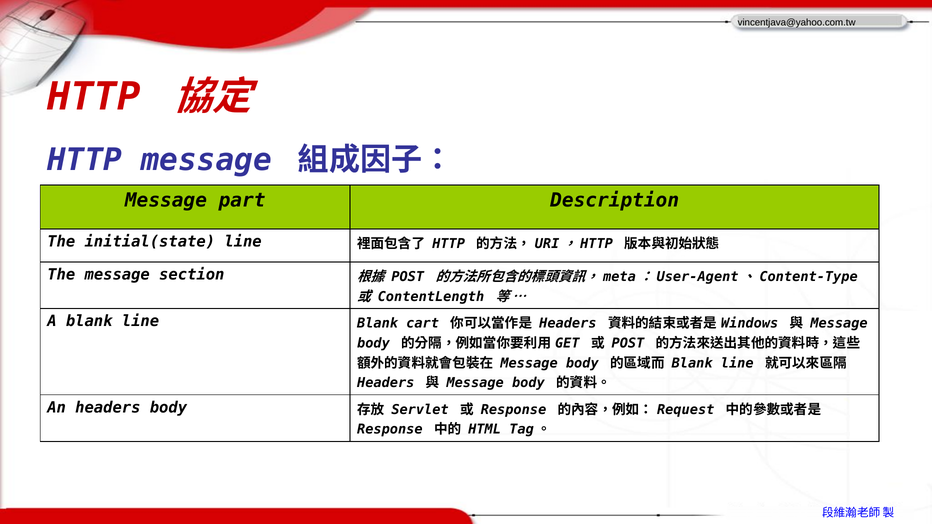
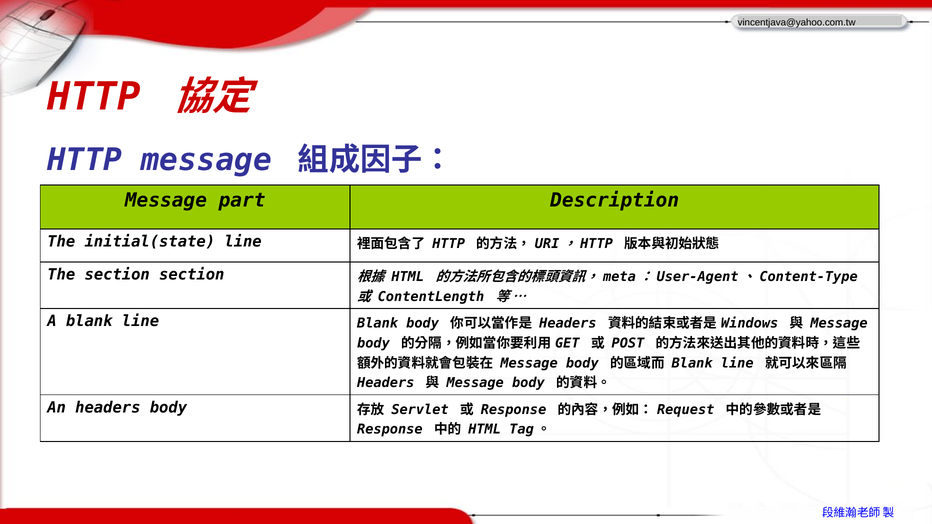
The message: message -> section
POST at (408, 277): POST -> HTML
Blank cart: cart -> body
